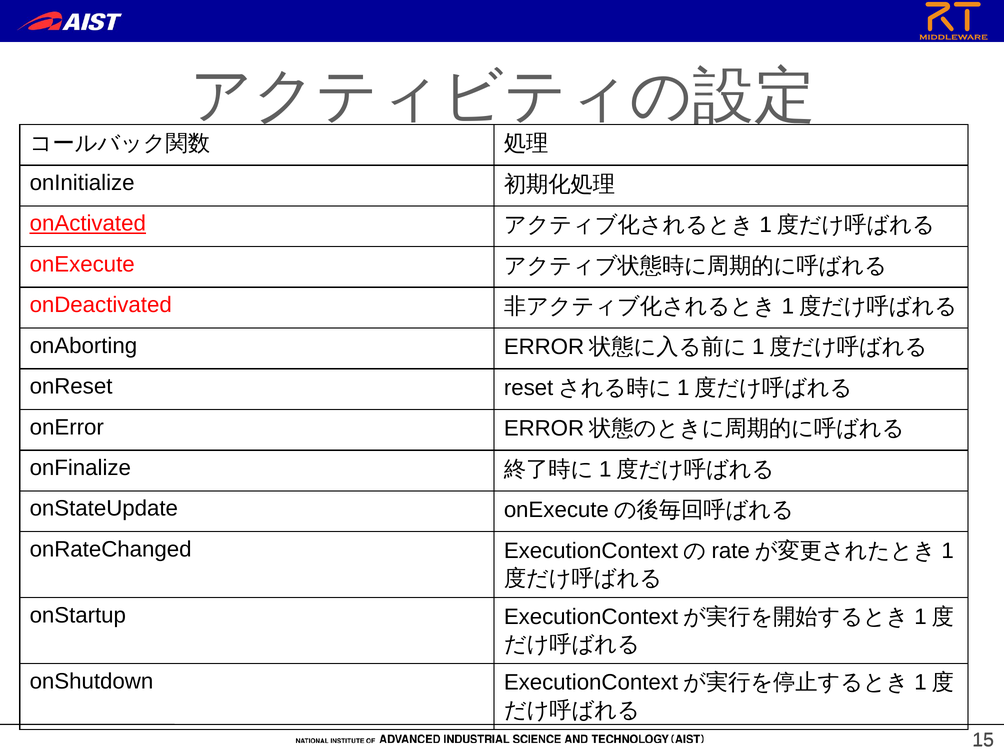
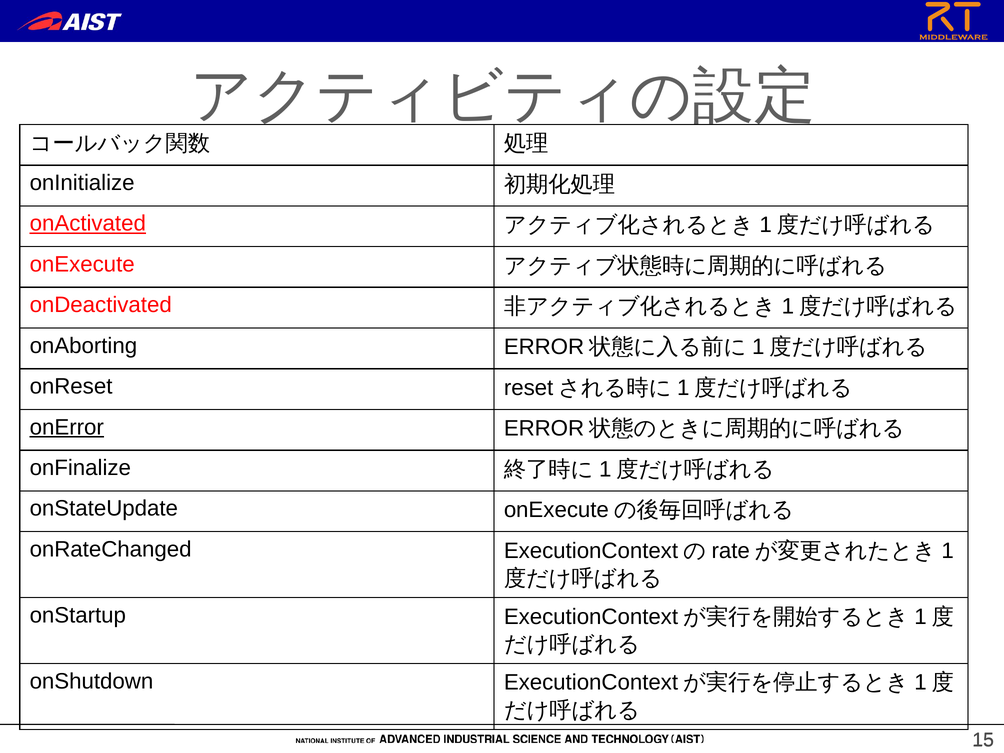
onError underline: none -> present
